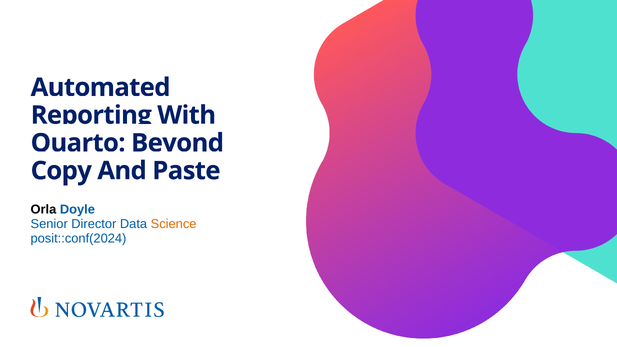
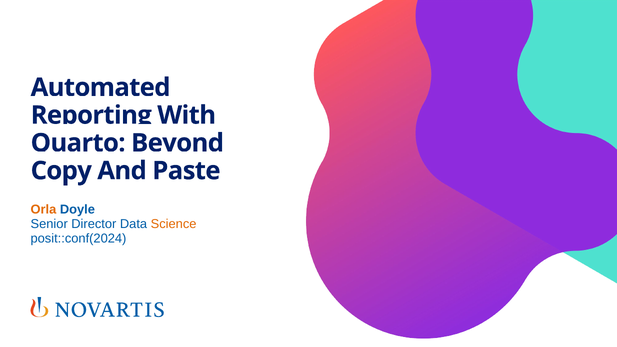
Orla colour: black -> orange
